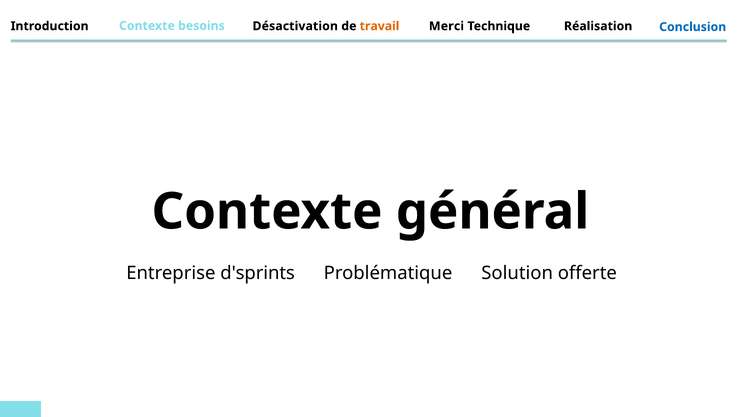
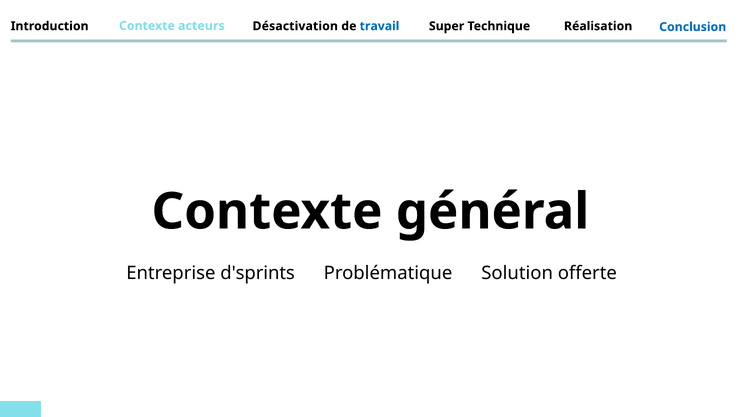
besoins: besoins -> acteurs
travail colour: orange -> blue
Merci: Merci -> Super
